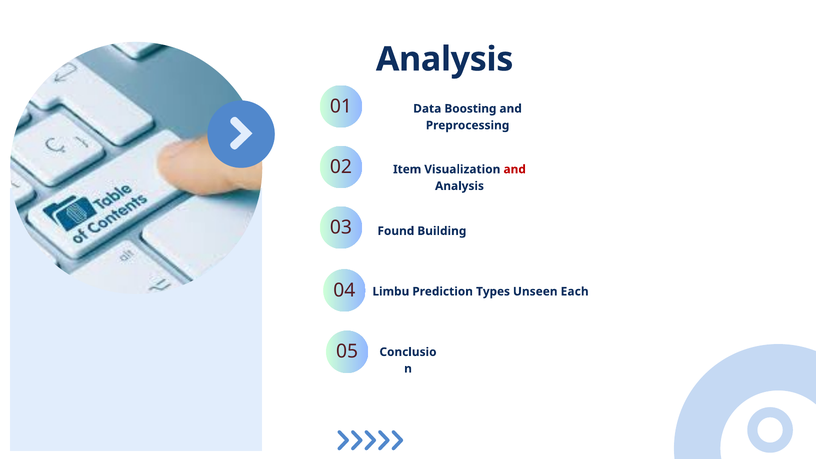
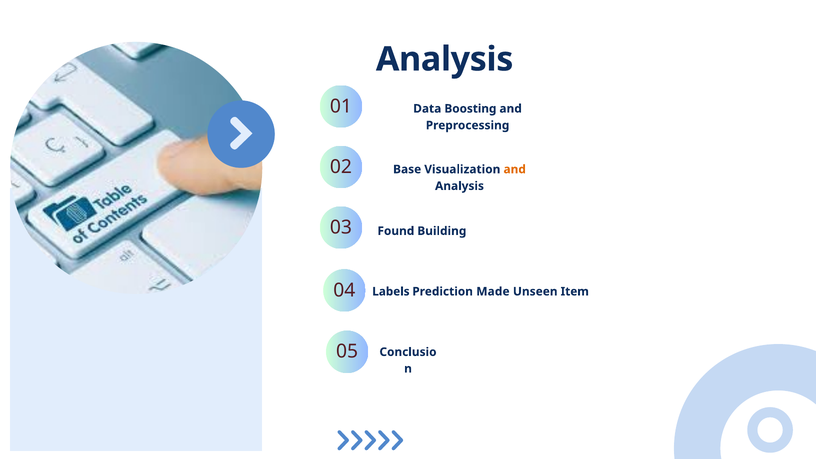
Item: Item -> Base
and at (515, 169) colour: red -> orange
Limbu: Limbu -> Labels
Types: Types -> Made
Each: Each -> Item
